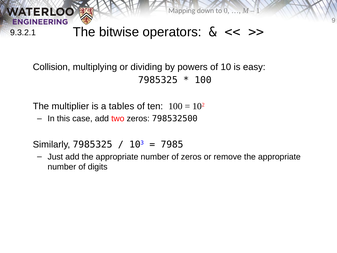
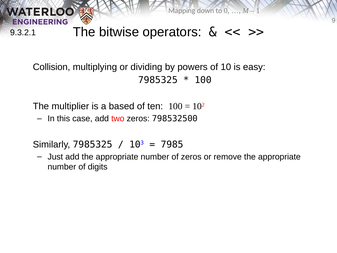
tables: tables -> based
